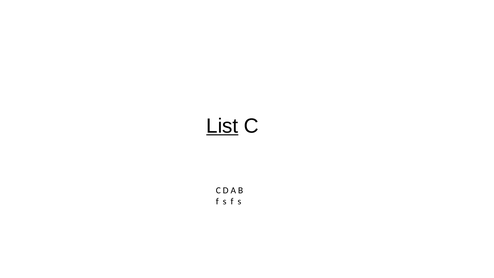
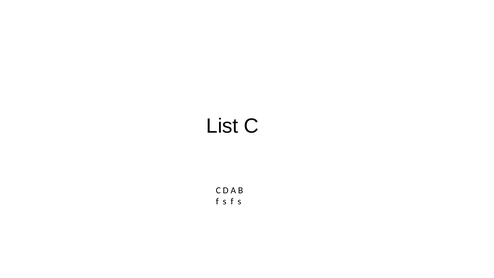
List underline: present -> none
